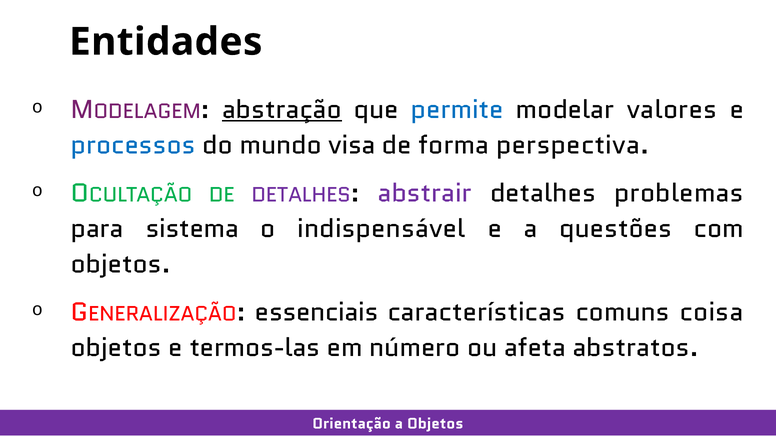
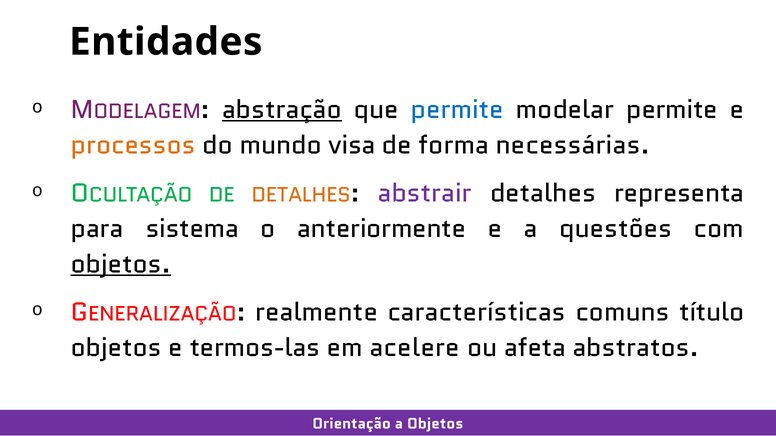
modelar valores: valores -> permite
processos colour: blue -> orange
perspectiva: perspectiva -> necessárias
DETALHES at (301, 195) colour: purple -> orange
problemas: problemas -> representa
indispensável: indispensável -> anteriormente
objetos at (121, 264) underline: none -> present
essenciais: essenciais -> realmente
coisa: coisa -> título
número: número -> acelere
